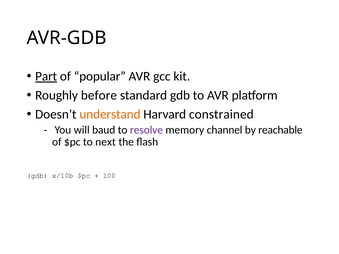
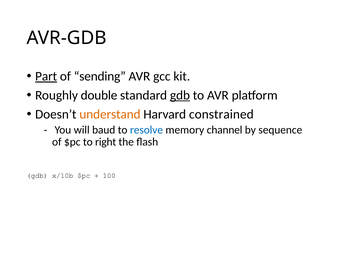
popular: popular -> sending
before: before -> double
gdb at (180, 95) underline: none -> present
resolve colour: purple -> blue
reachable: reachable -> sequence
next: next -> right
